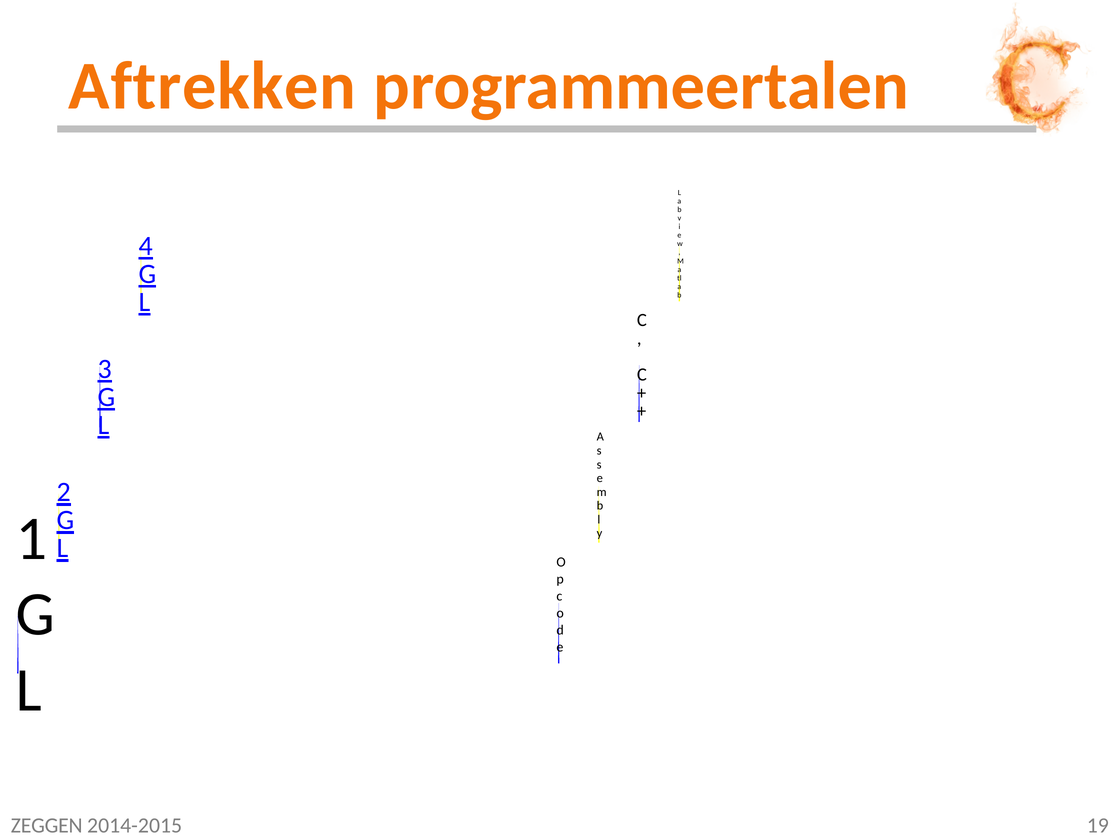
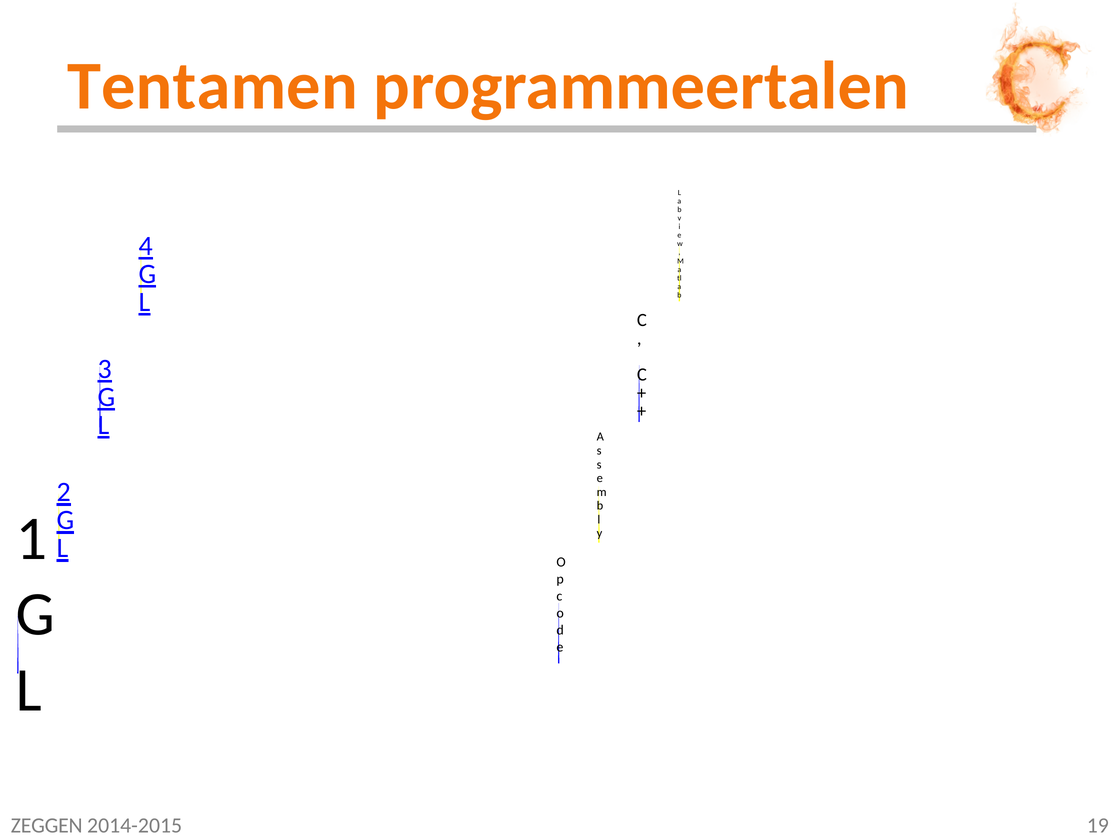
Aftrekken: Aftrekken -> Tentamen
